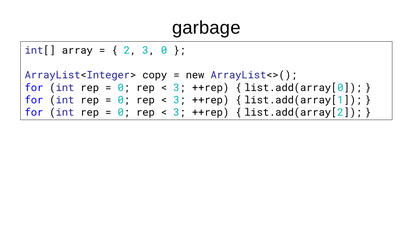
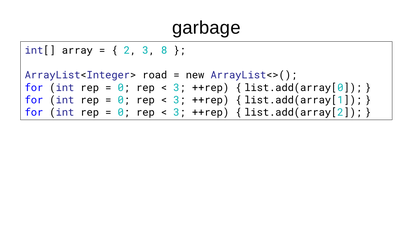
3 0: 0 -> 8
copy: copy -> road
